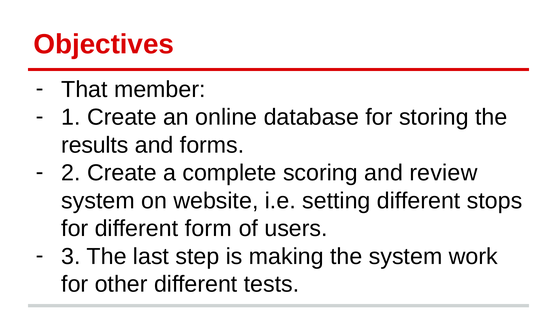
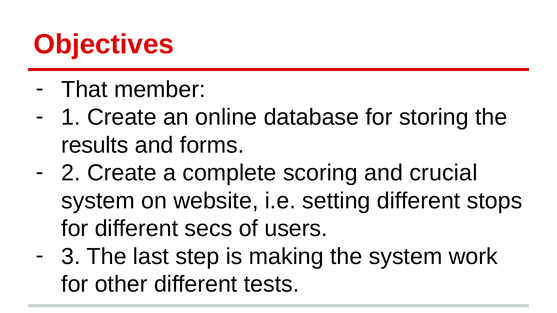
review: review -> crucial
form: form -> secs
